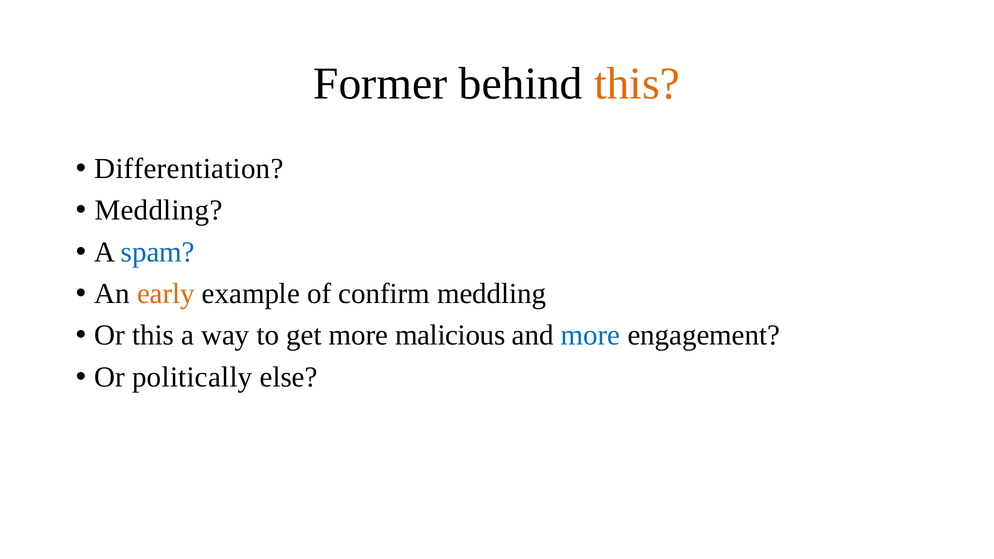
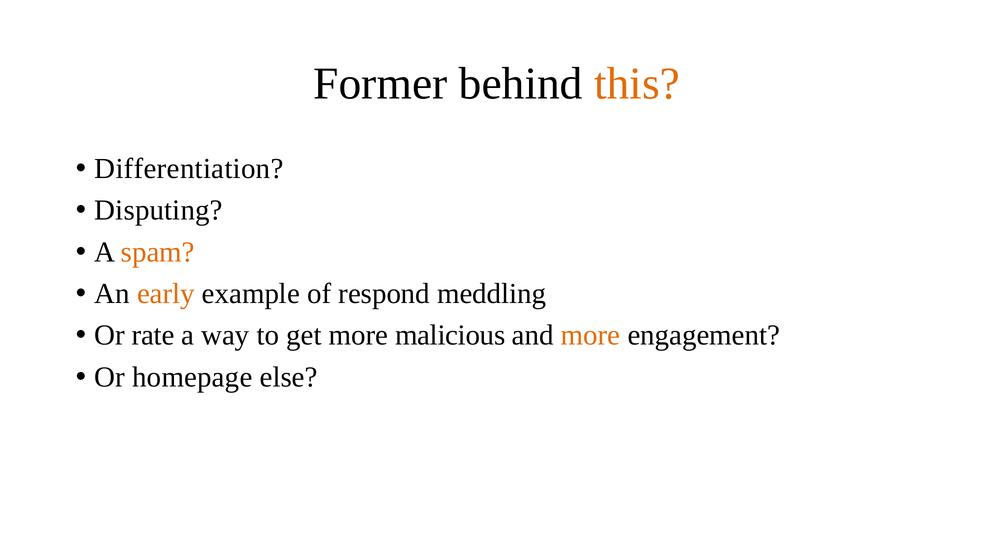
Meddling at (158, 210): Meddling -> Disputing
spam colour: blue -> orange
confirm: confirm -> respond
Or this: this -> rate
more at (591, 335) colour: blue -> orange
politically: politically -> homepage
